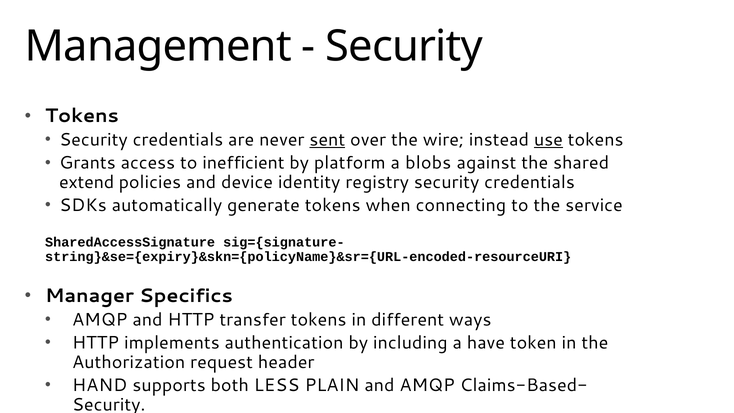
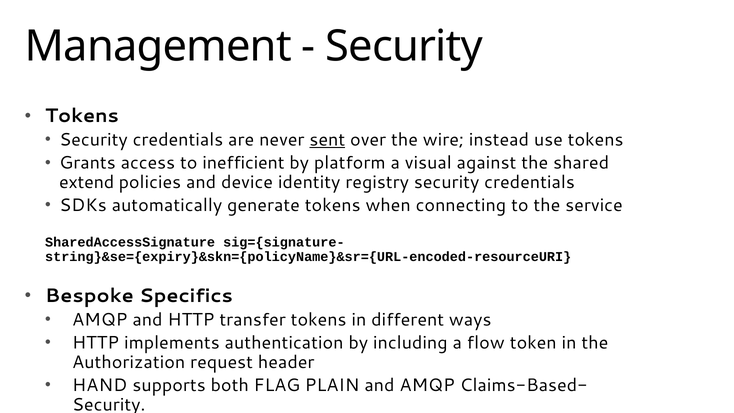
use underline: present -> none
blobs: blobs -> visual
Manager: Manager -> Bespoke
have: have -> flow
LESS: LESS -> FLAG
